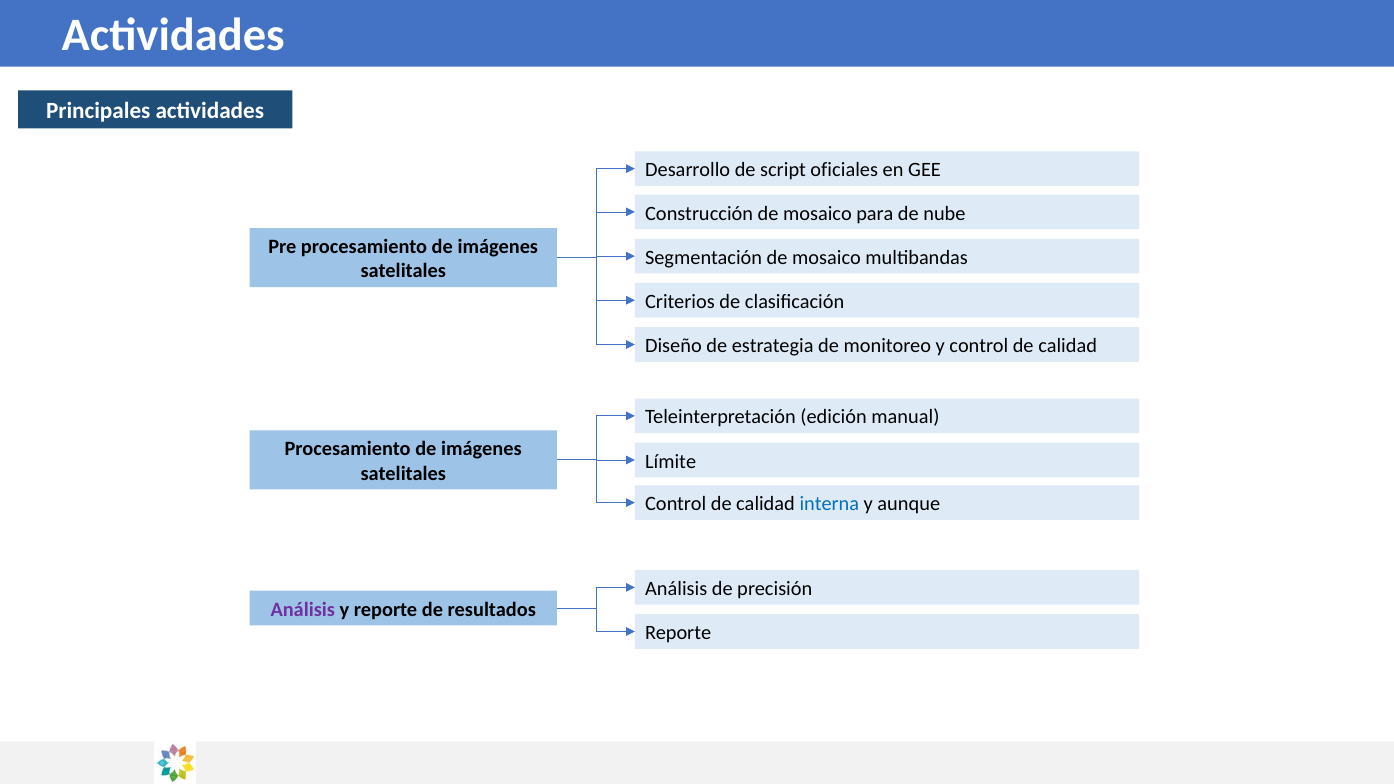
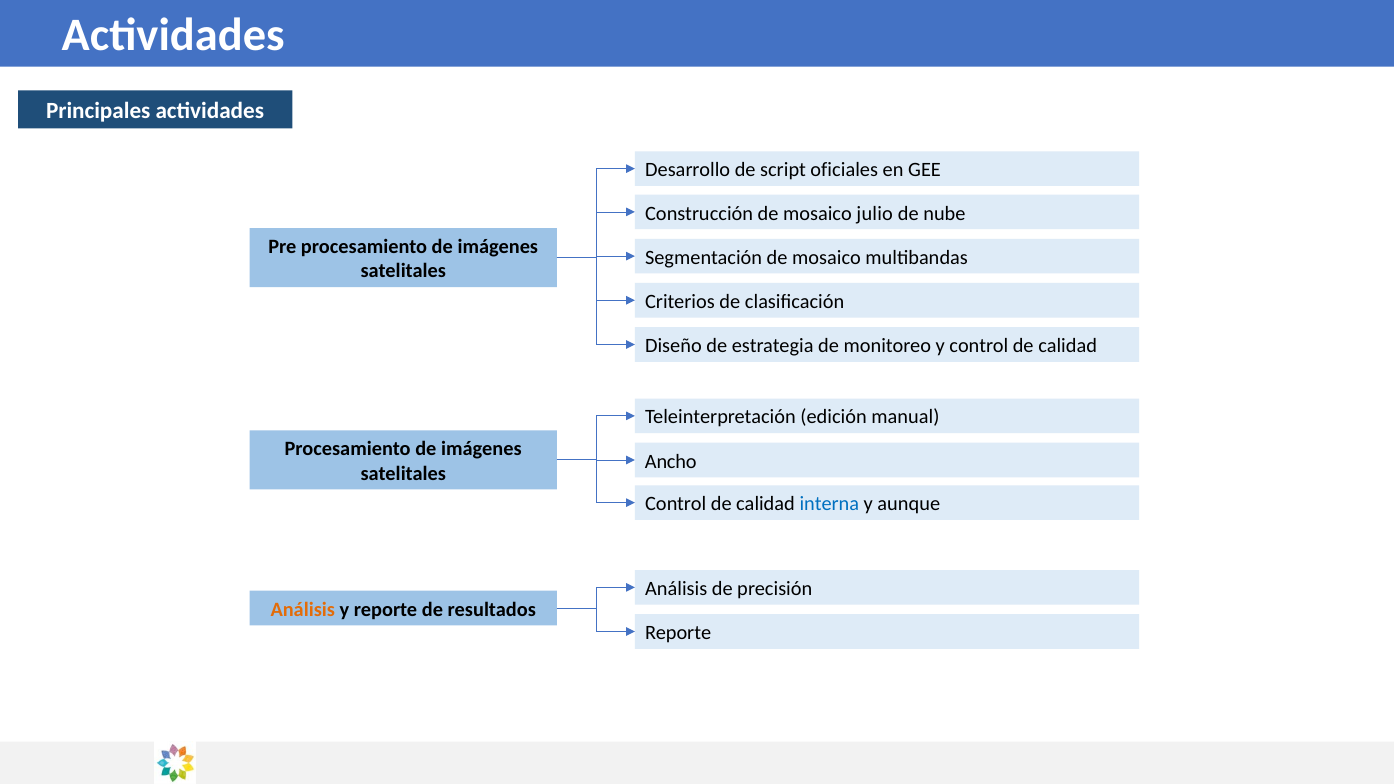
para: para -> julio
Límite: Límite -> Ancho
Análisis at (303, 610) colour: purple -> orange
